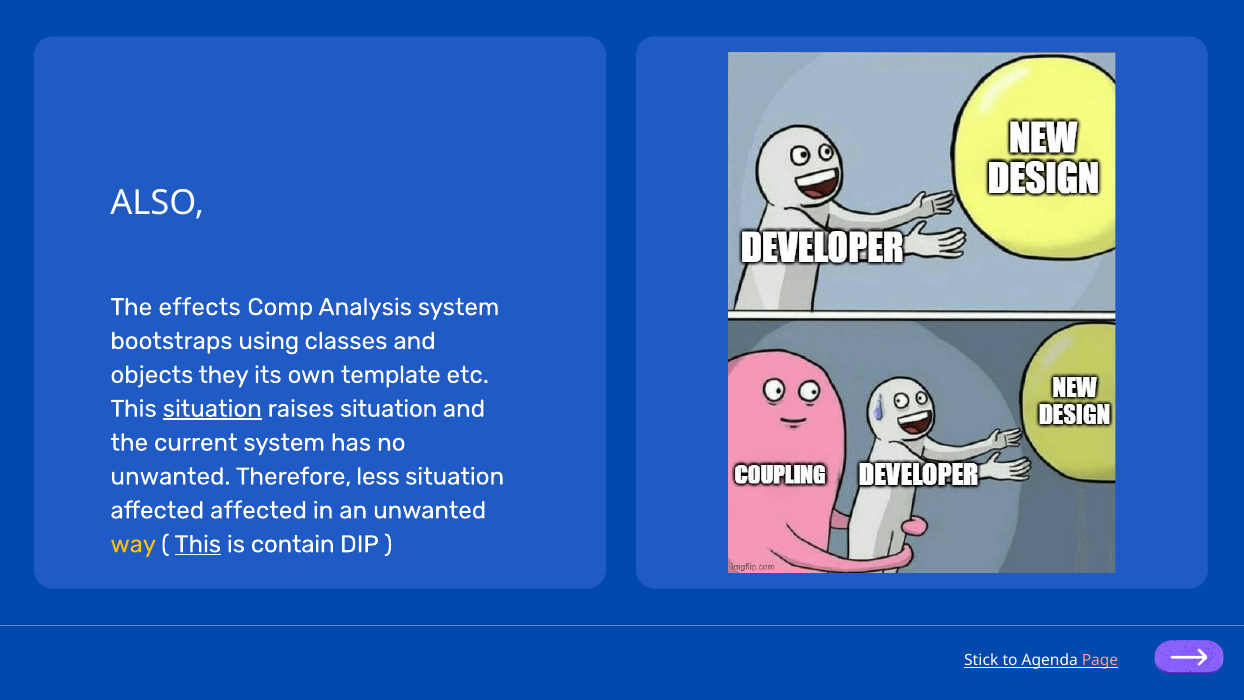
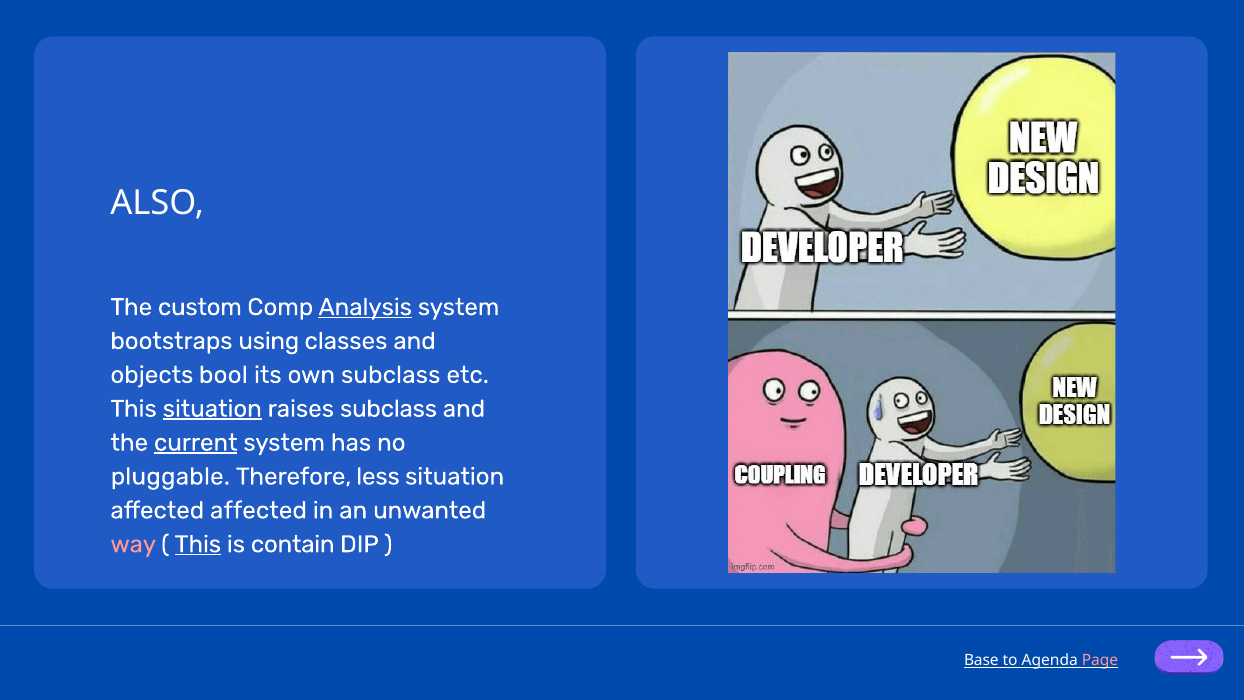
effects: effects -> custom
Analysis underline: none -> present
they: they -> bool
own template: template -> subclass
raises situation: situation -> subclass
current underline: none -> present
unwanted at (170, 476): unwanted -> pluggable
way colour: yellow -> pink
Stick: Stick -> Base
